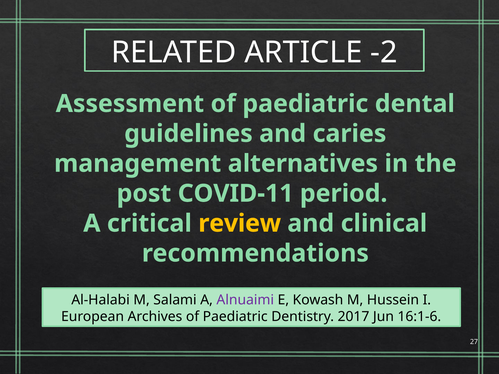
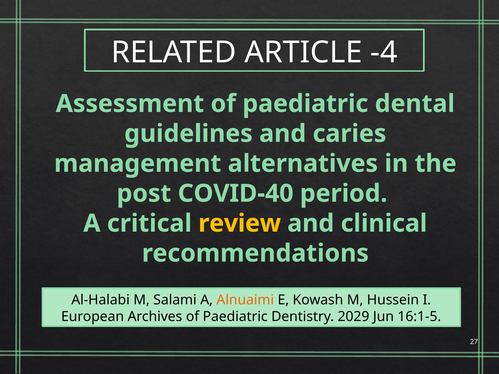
-2: -2 -> -4
COVID‑11: COVID‑11 -> COVID‑40
Alnuaimi colour: purple -> orange
2017: 2017 -> 2029
16:1-6: 16:1-6 -> 16:1-5
